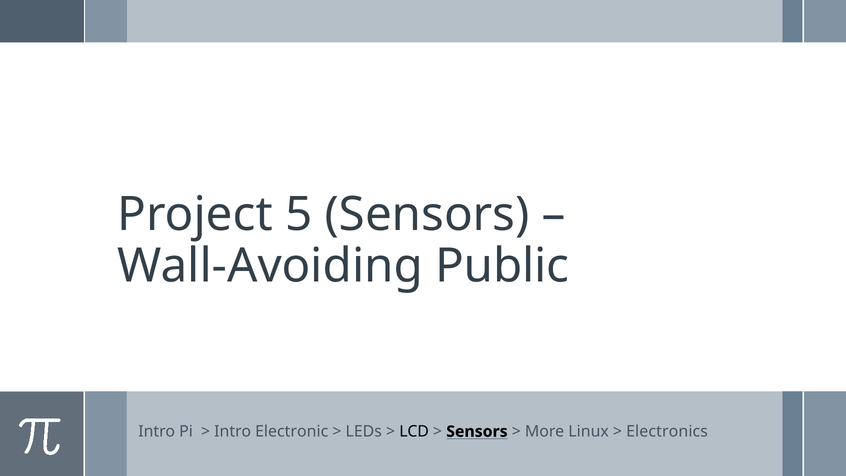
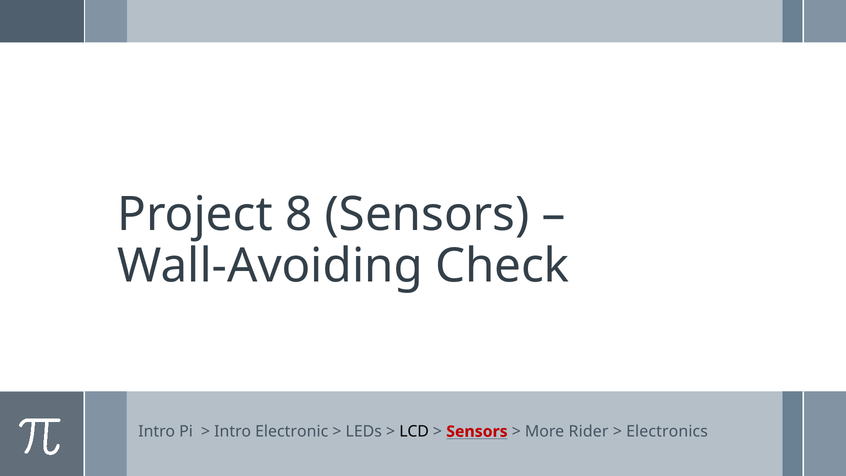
5: 5 -> 8
Public: Public -> Check
Sensors at (477, 432) colour: black -> red
Linux: Linux -> Rider
